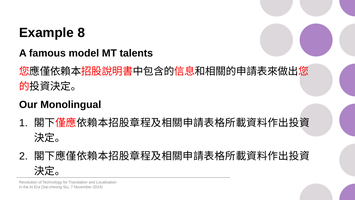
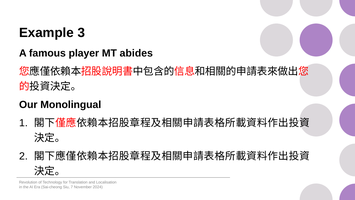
8: 8 -> 3
model: model -> player
talents: talents -> abides
